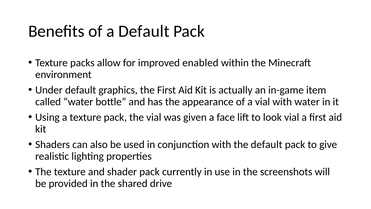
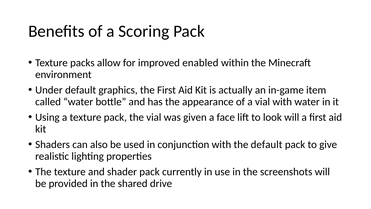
a Default: Default -> Scoring
look vial: vial -> will
